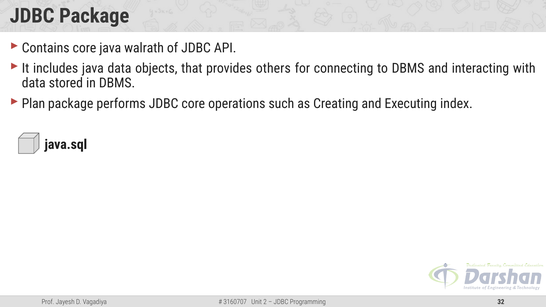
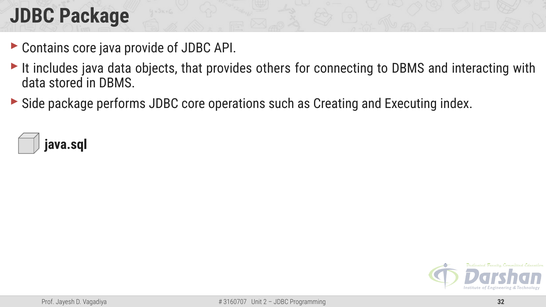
walrath: walrath -> provide
Plan: Plan -> Side
